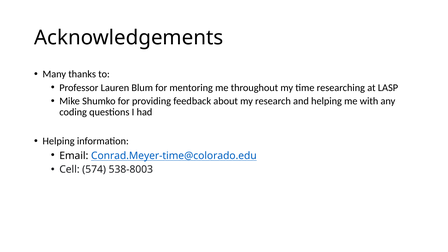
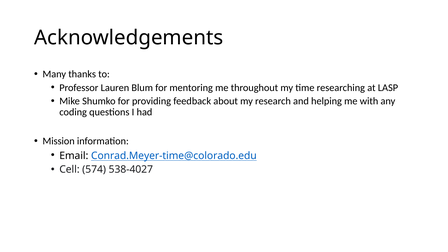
Helping at (59, 141): Helping -> Mission
538-8003: 538-8003 -> 538-4027
